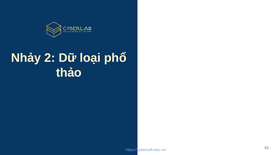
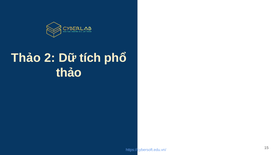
Nhảy at (26, 58): Nhảy -> Thảo
loại: loại -> tích
